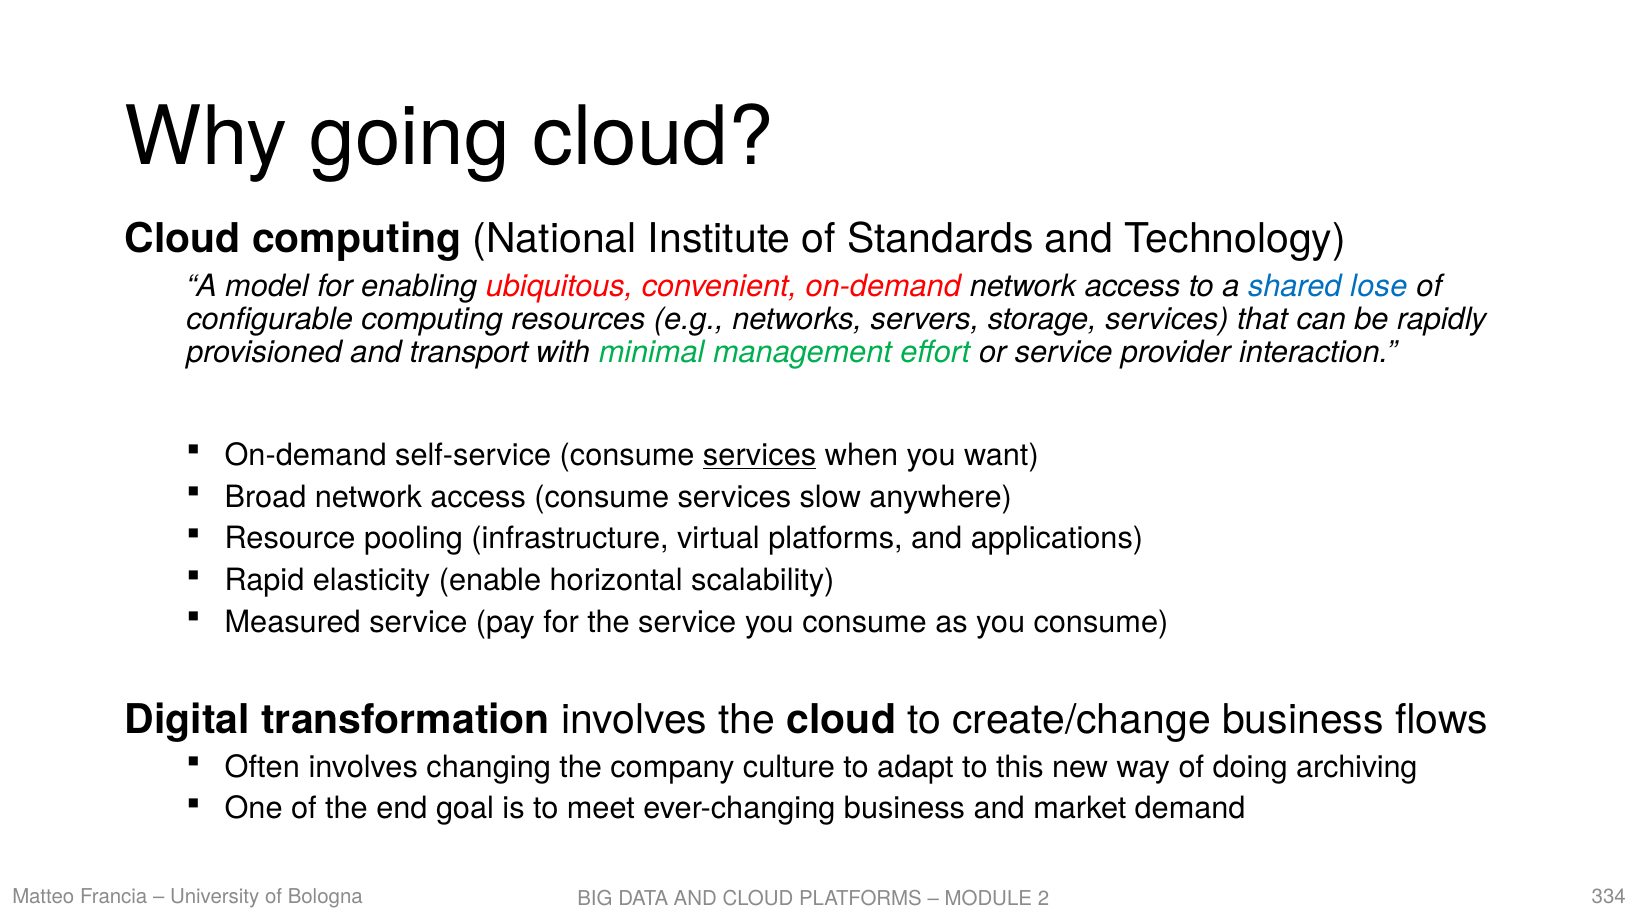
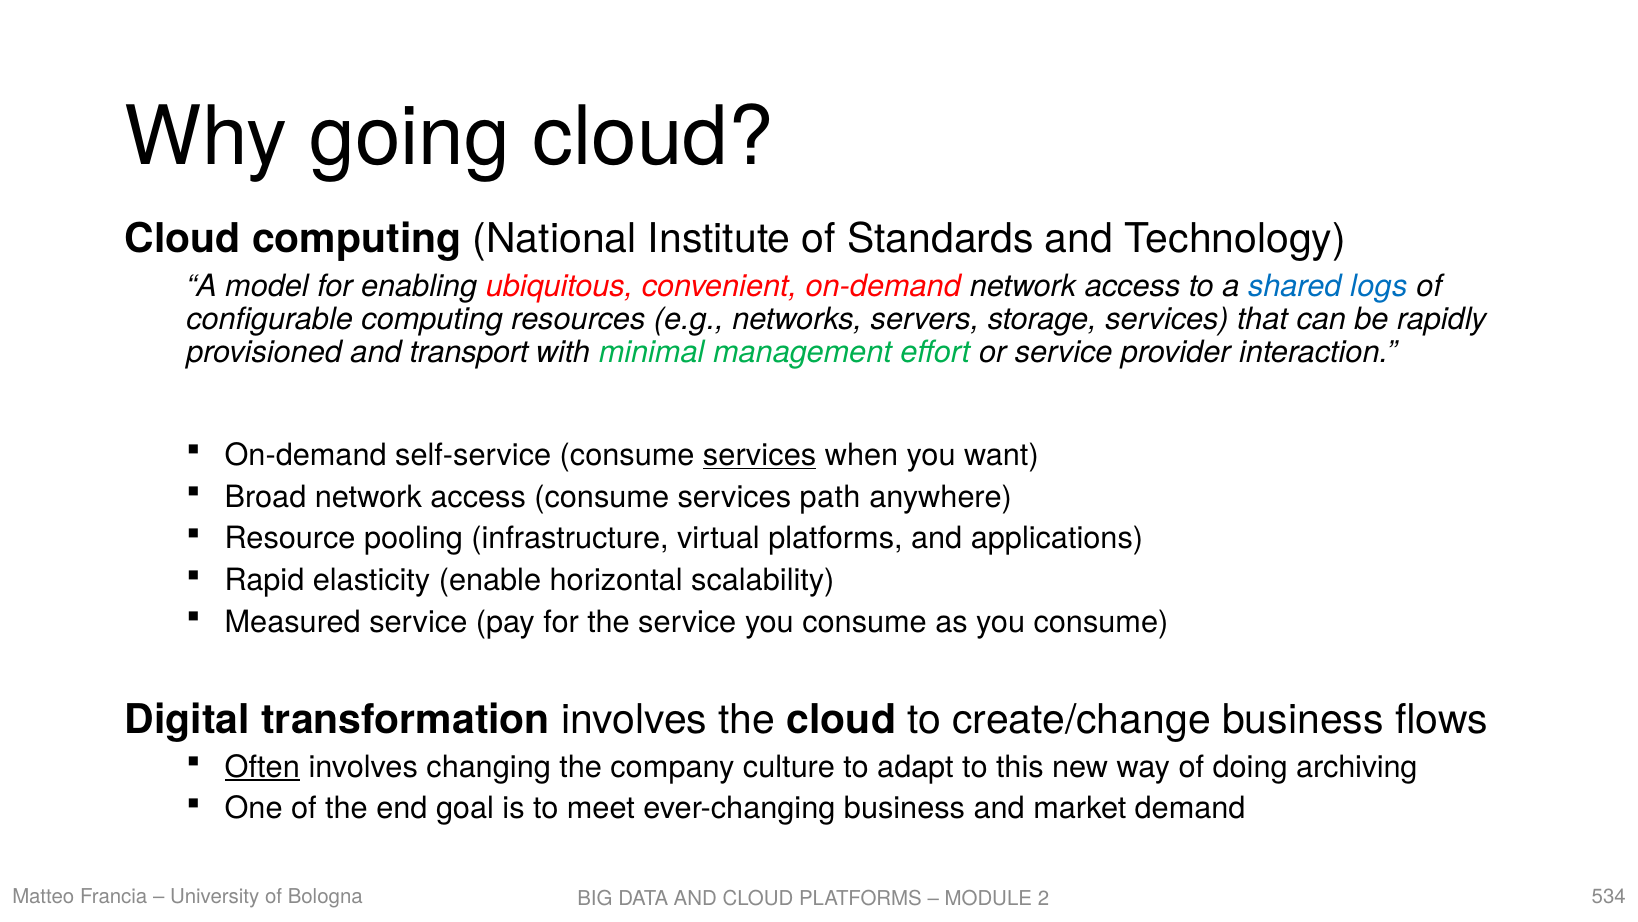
lose: lose -> logs
slow: slow -> path
Often underline: none -> present
334: 334 -> 534
